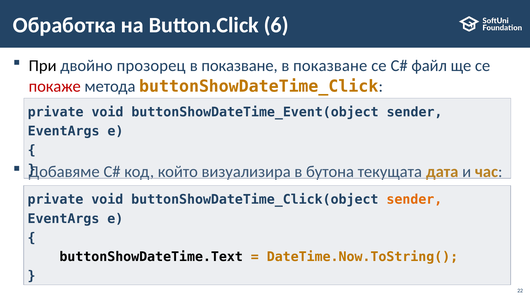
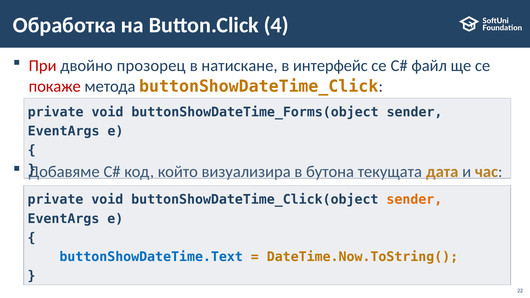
6: 6 -> 4
При colour: black -> red
показване at (240, 66): показване -> натискане
показване at (330, 66): показване -> интерфейс
buttonShowDateTime_Event(object: buttonShowDateTime_Event(object -> buttonShowDateTime_Forms(object
buttonShowDateTime.Text colour: black -> blue
